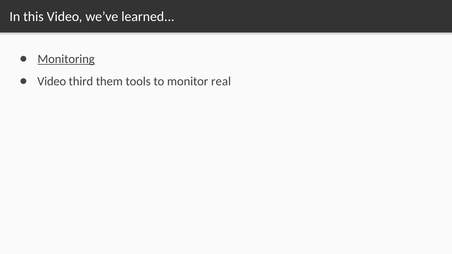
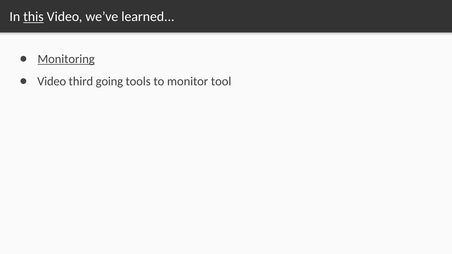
this underline: none -> present
them: them -> going
real: real -> tool
